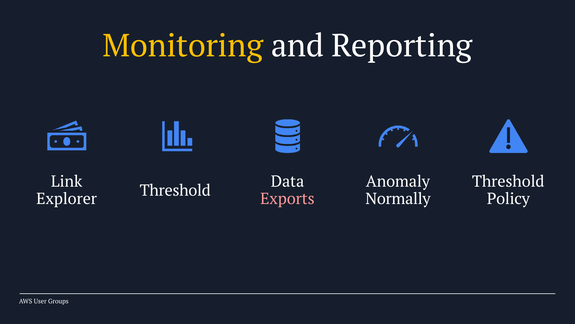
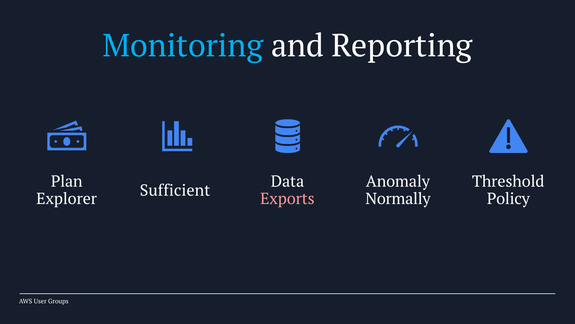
Monitoring colour: yellow -> light blue
Link: Link -> Plan
Threshold at (175, 190): Threshold -> Sufficient
